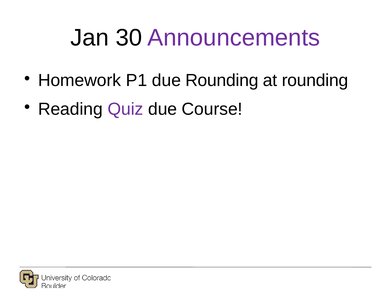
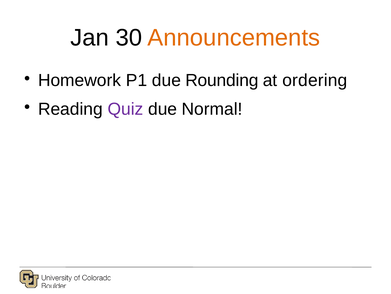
Announcements colour: purple -> orange
at rounding: rounding -> ordering
Course: Course -> Normal
